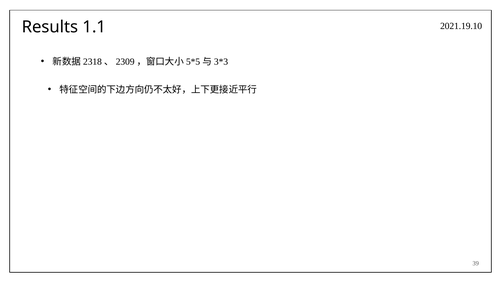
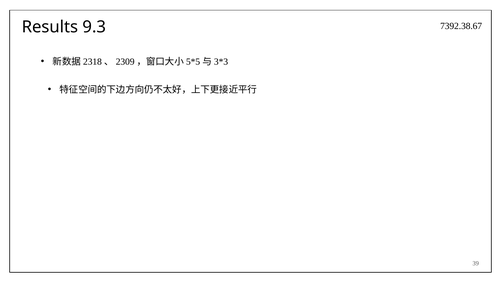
2021.19.10: 2021.19.10 -> 7392.38.67
1.1: 1.1 -> 9.3
